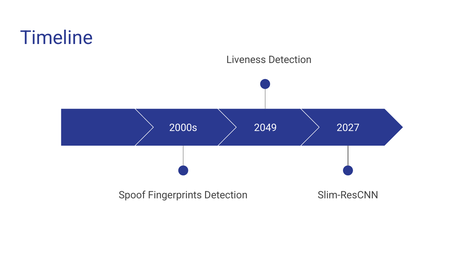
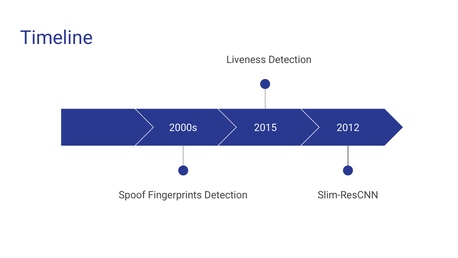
2049: 2049 -> 2015
2027: 2027 -> 2012
